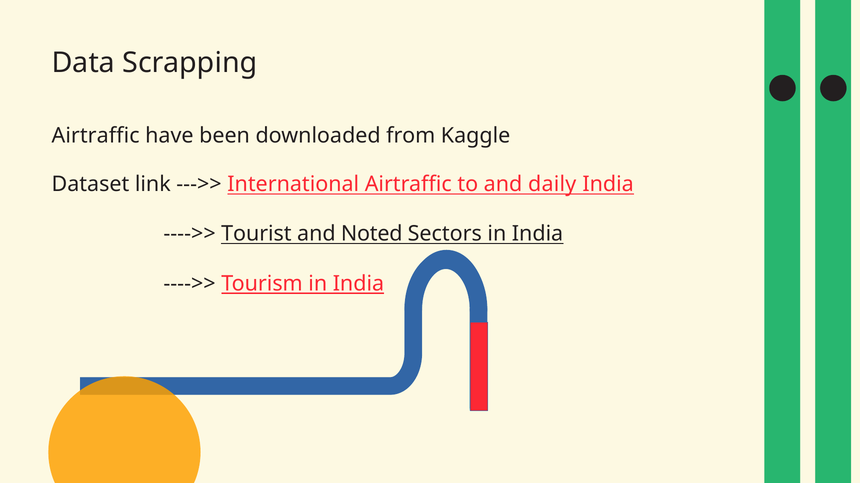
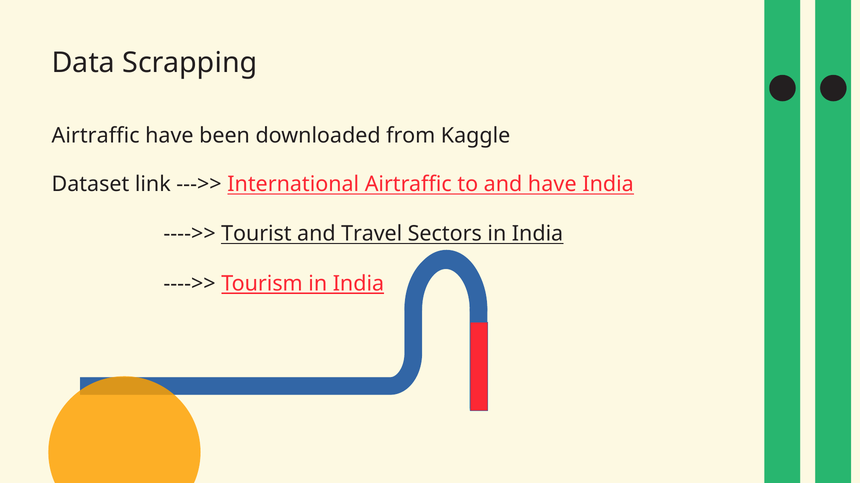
and daily: daily -> have
Noted: Noted -> Travel
